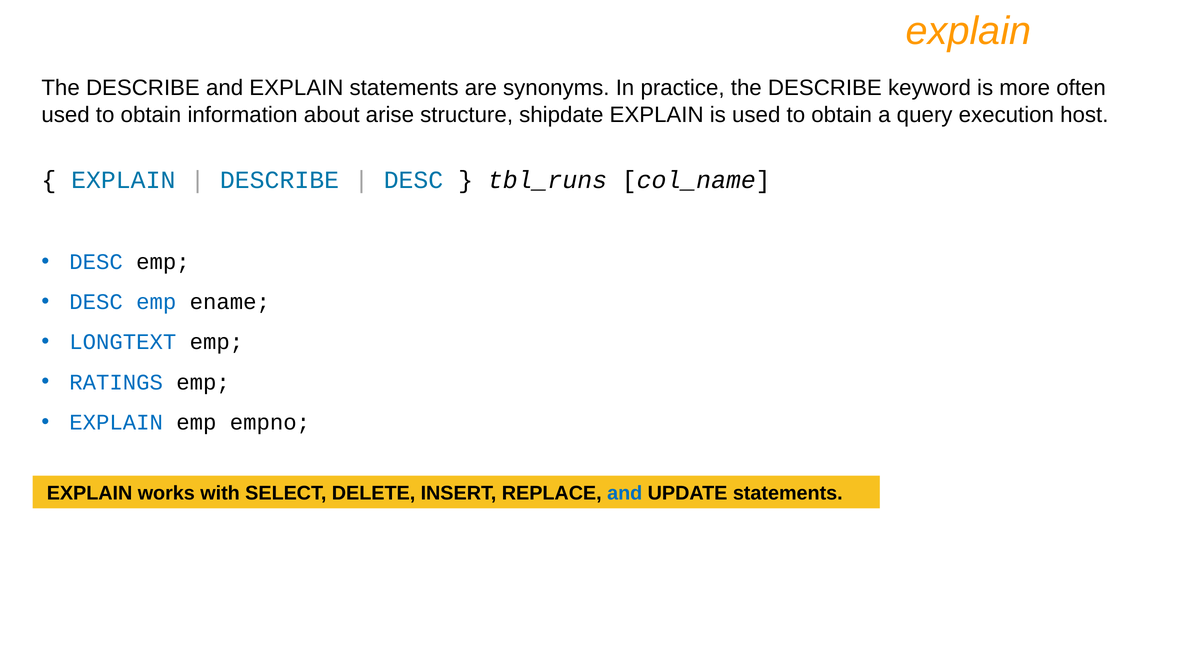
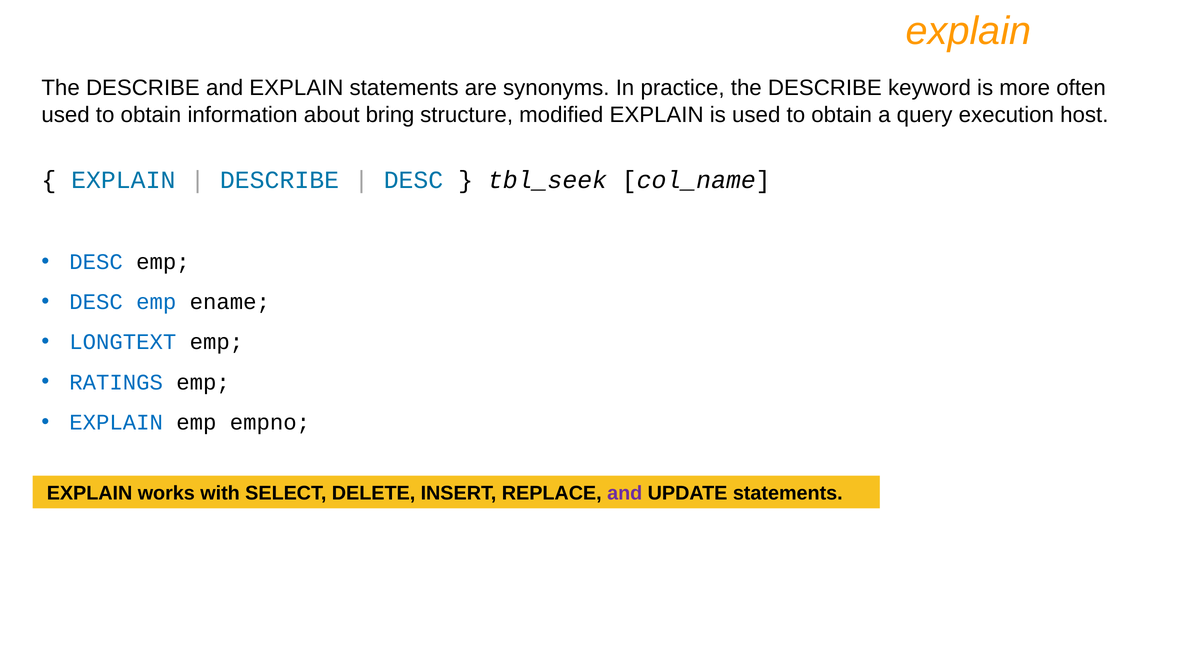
arise: arise -> bring
shipdate: shipdate -> modified
tbl_runs: tbl_runs -> tbl_seek
and at (625, 493) colour: blue -> purple
